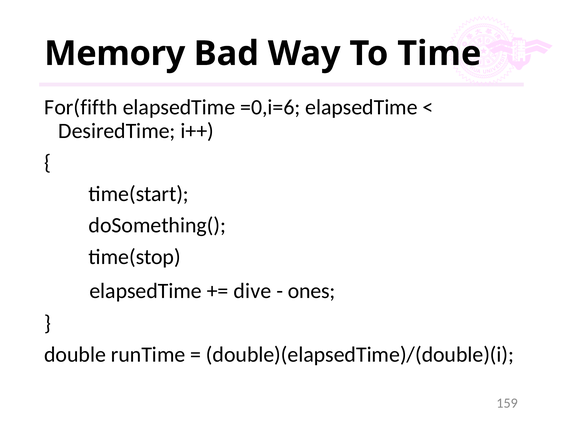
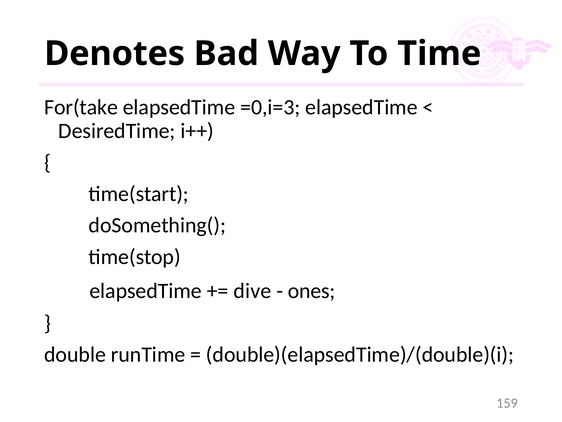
Memory: Memory -> Denotes
For(fifth: For(fifth -> For(take
=0,i=6: =0,i=6 -> =0,i=3
